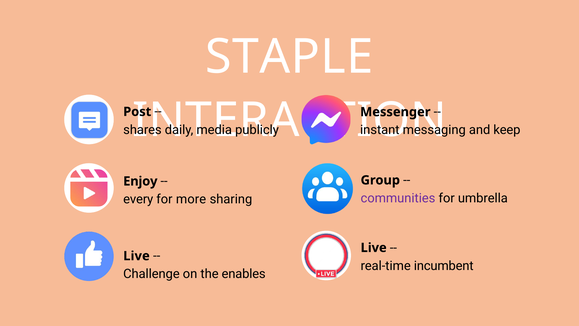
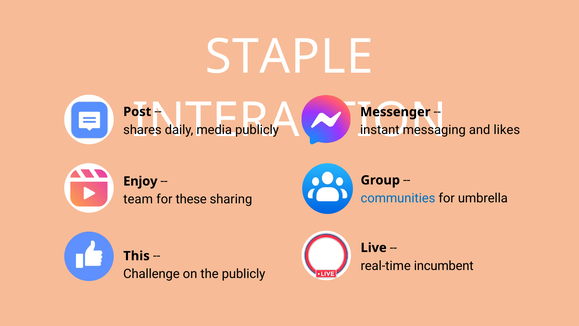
keep: keep -> likes
communities colour: purple -> blue
every: every -> team
more: more -> these
Live at (136, 256): Live -> This
the enables: enables -> publicly
